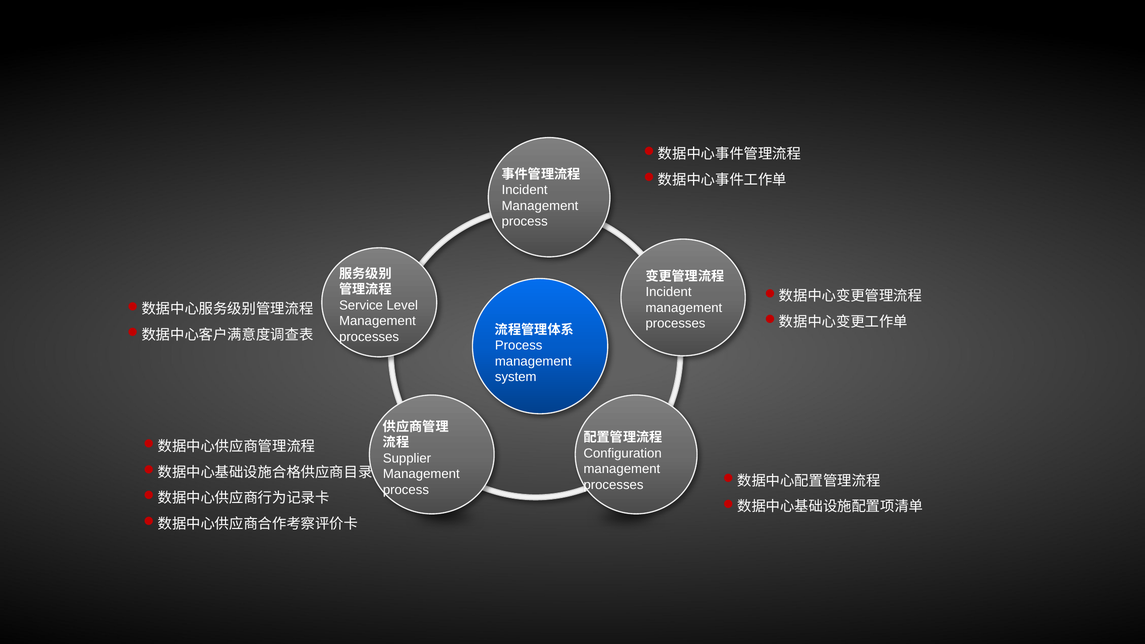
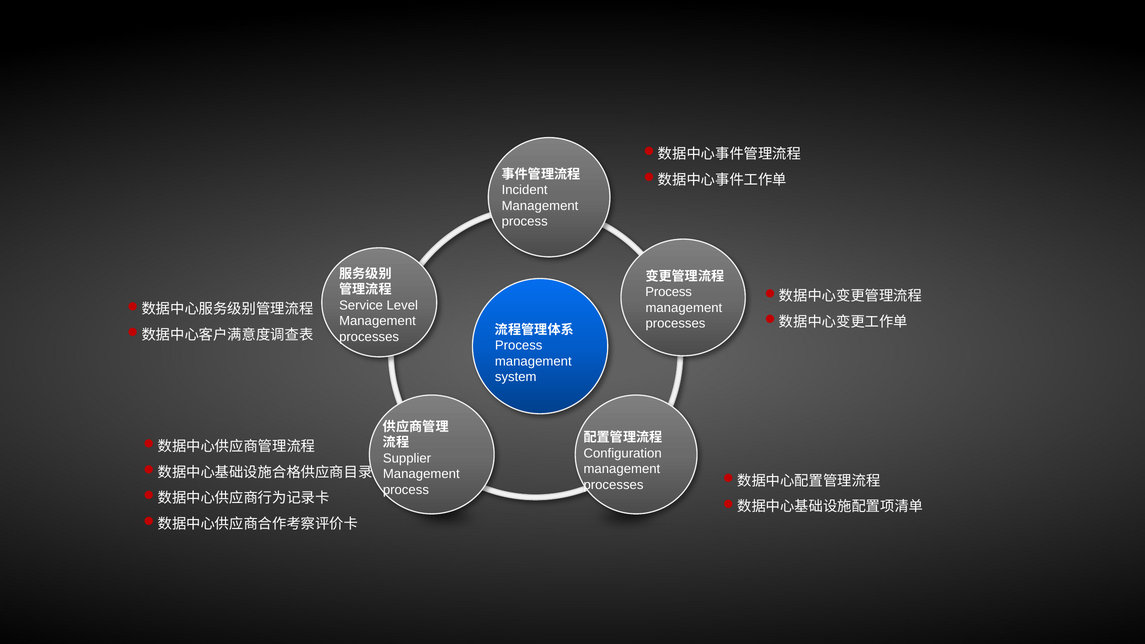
Incident at (669, 292): Incident -> Process
